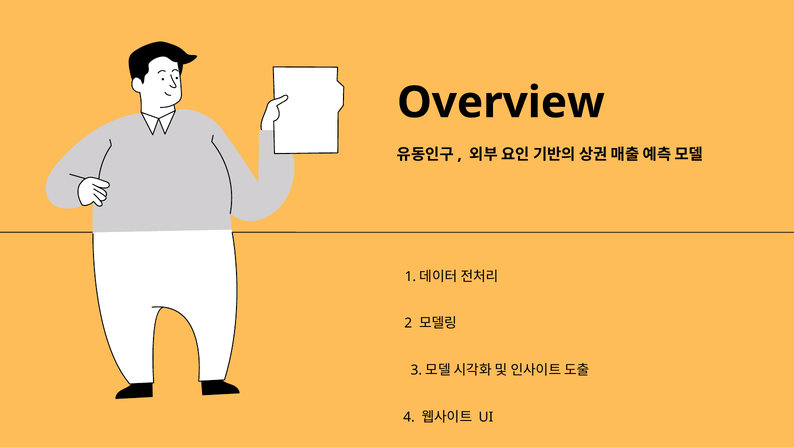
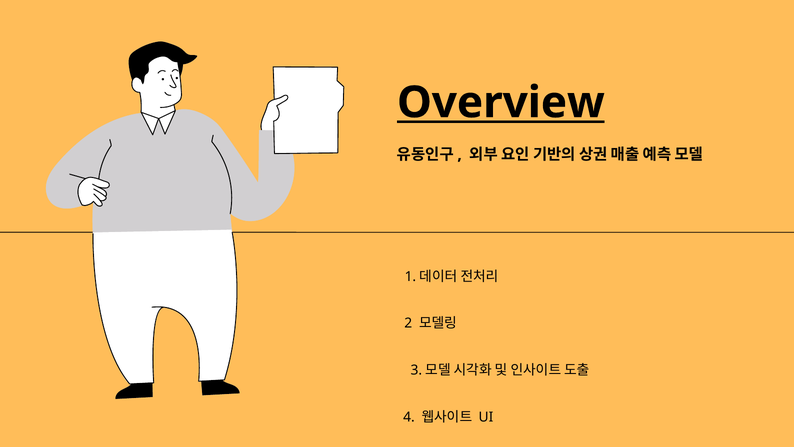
Overview underline: none -> present
